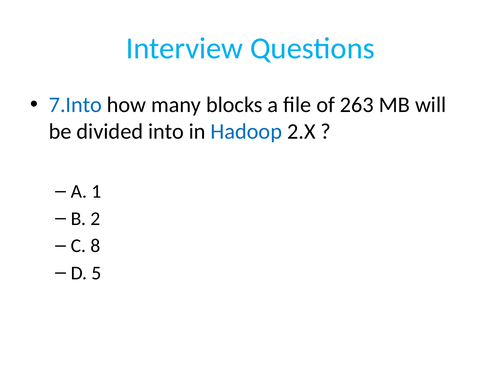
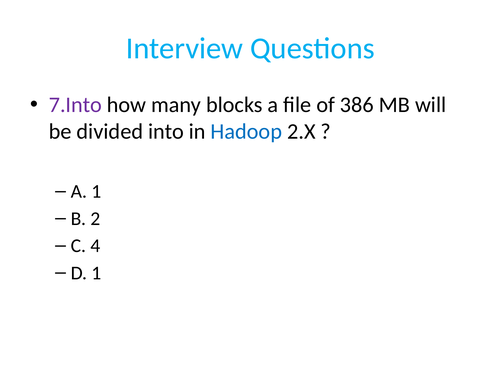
7.Into colour: blue -> purple
263: 263 -> 386
8: 8 -> 4
D 5: 5 -> 1
